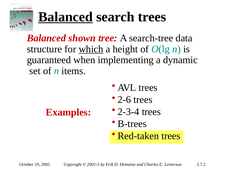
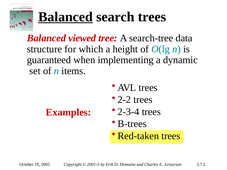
shown: shown -> viewed
which underline: present -> none
2-6: 2-6 -> 2-2
